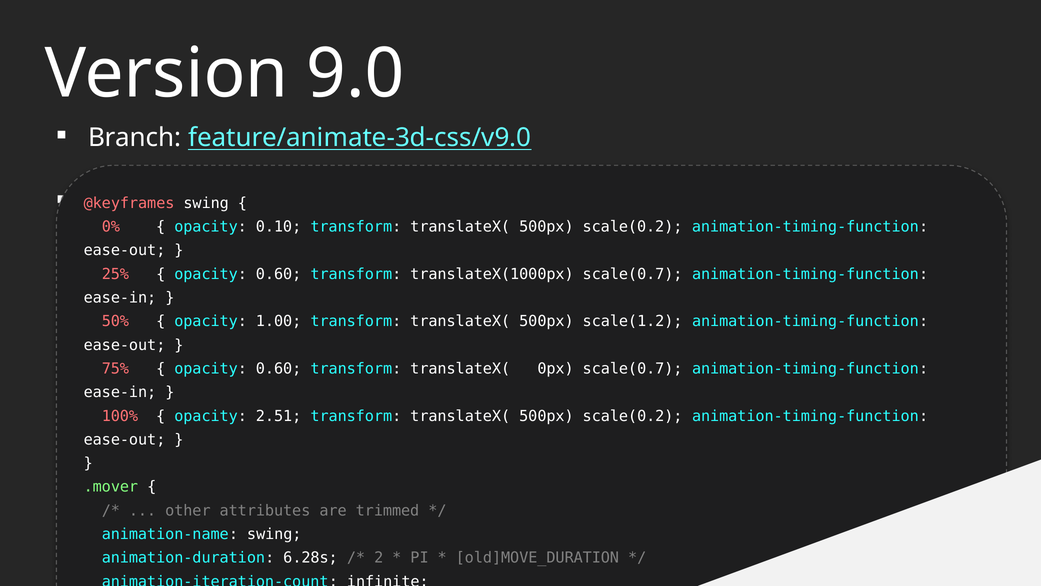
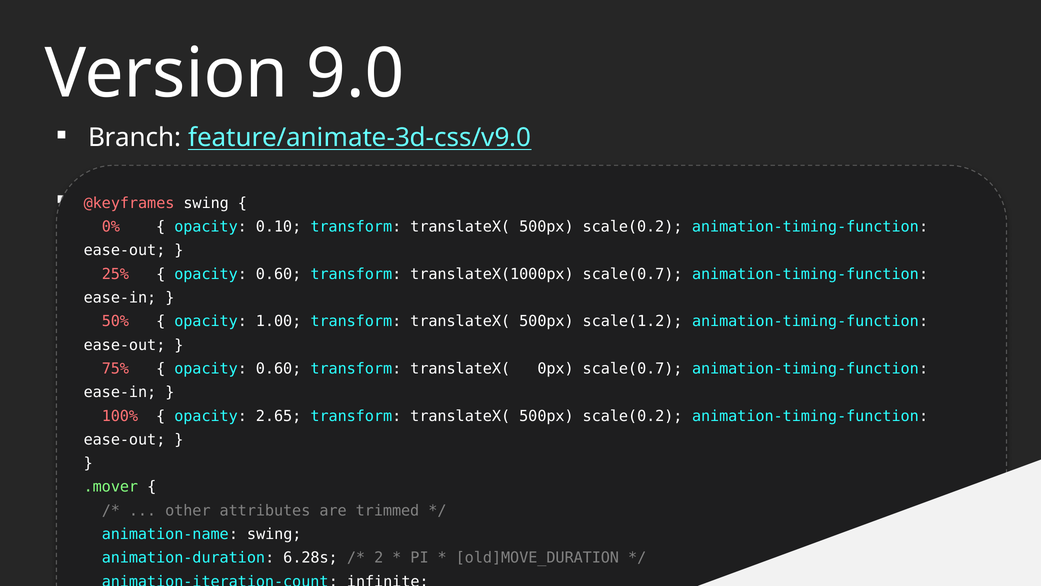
2.51: 2.51 -> 2.65
